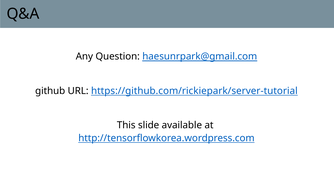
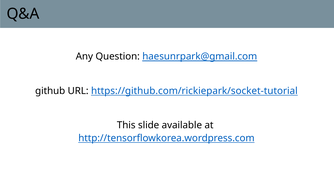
https://github.com/rickiepark/server-tutorial: https://github.com/rickiepark/server-tutorial -> https://github.com/rickiepark/socket-tutorial
